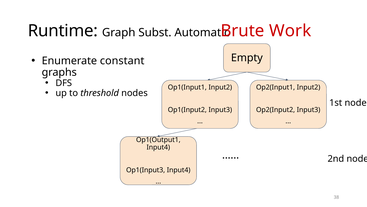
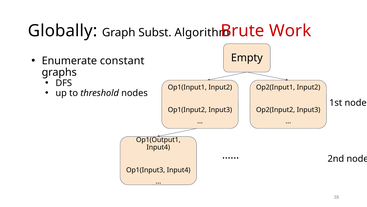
Runtime: Runtime -> Globally
Automatic: Automatic -> Algorithm
